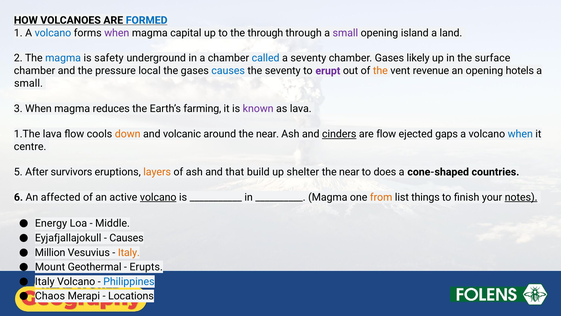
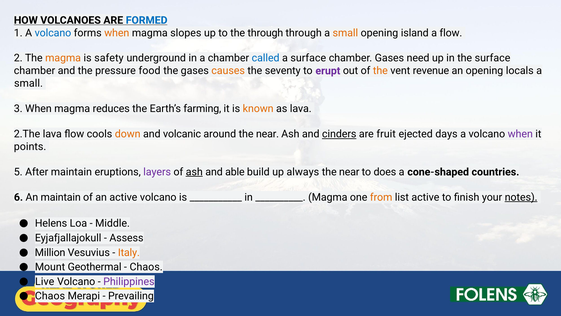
when at (117, 33) colour: purple -> orange
capital: capital -> slopes
small at (345, 33) colour: purple -> orange
a land: land -> flow
magma at (63, 58) colour: blue -> orange
a seventy: seventy -> surface
likely: likely -> need
local: local -> food
causes at (228, 71) colour: blue -> orange
hotels: hotels -> locals
known colour: purple -> orange
1.The: 1.The -> 2.The
are flow: flow -> fruit
gaps: gaps -> days
when at (520, 134) colour: blue -> purple
centre: centre -> points
After survivors: survivors -> maintain
layers colour: orange -> purple
ash at (194, 172) underline: none -> present
that: that -> able
shelter: shelter -> always
An affected: affected -> maintain
volcano at (158, 197) underline: present -> none
list things: things -> active
Energy: Energy -> Helens
Causes at (126, 238): Causes -> Assess
Erupts at (146, 267): Erupts -> Chaos
Italy at (45, 281): Italy -> Live
Philippines colour: blue -> purple
Locations: Locations -> Prevailing
